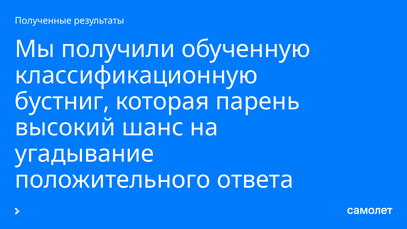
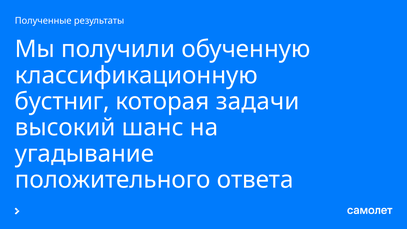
парень: парень -> задачи
